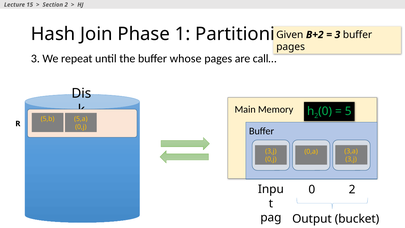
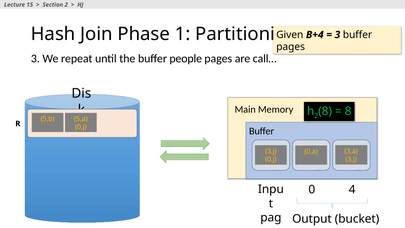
B+2: B+2 -> B+4
whose: whose -> people
2 0: 0 -> 8
5 at (348, 111): 5 -> 8
0 2: 2 -> 4
